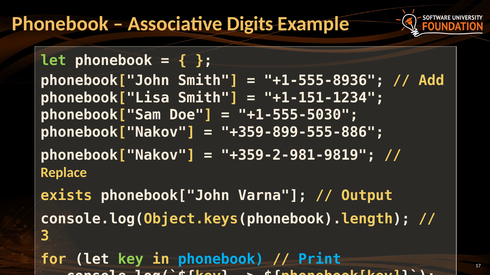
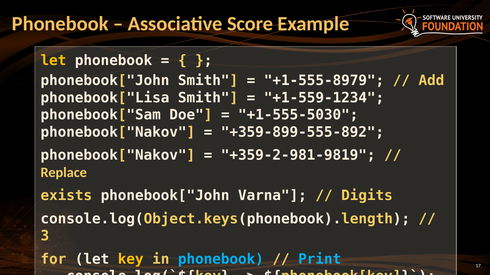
Digits: Digits -> Score
let at (53, 61) colour: light green -> yellow
+1-555-8936: +1-555-8936 -> +1-555-8979
+1-151-1234: +1-151-1234 -> +1-559-1234
+359-899-555-886: +359-899-555-886 -> +359-899-555-892
Output: Output -> Digits
key colour: light green -> yellow
